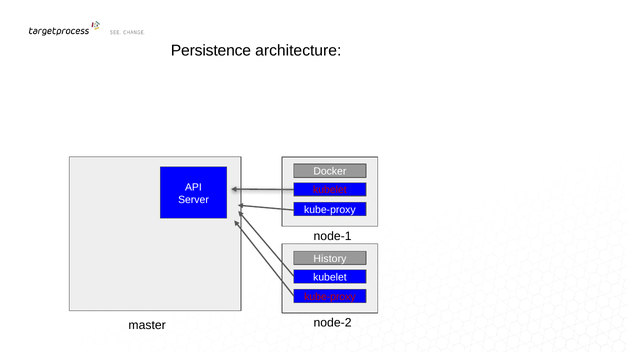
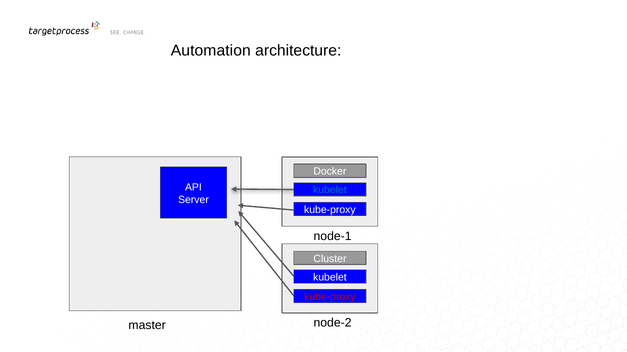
Persistence: Persistence -> Automation
kubelet at (330, 190) colour: red -> blue
History: History -> Cluster
